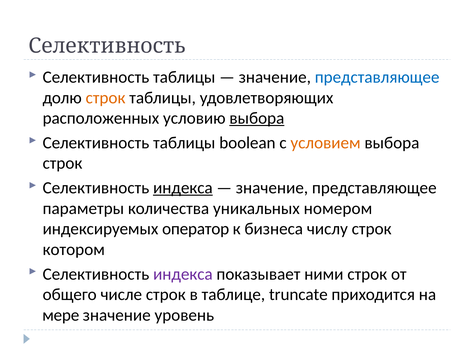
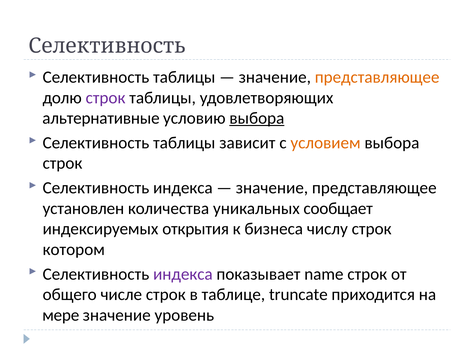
представляющее at (377, 77) colour: blue -> orange
строк at (106, 98) colour: orange -> purple
расположенных: расположенных -> альтернативные
boolean: boolean -> зависит
индекса at (183, 188) underline: present -> none
параметры: параметры -> установлен
номером: номером -> сообщает
оператор: оператор -> открытия
ними: ними -> name
